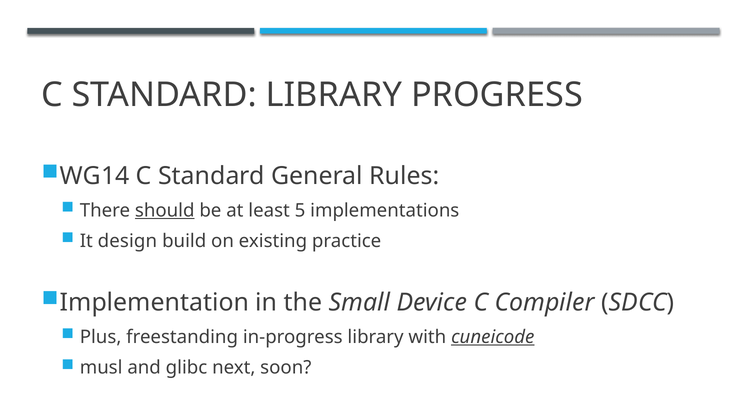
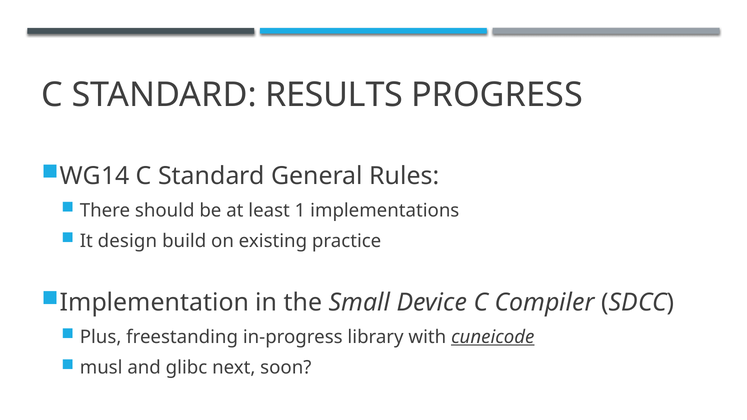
STANDARD LIBRARY: LIBRARY -> RESULTS
should underline: present -> none
5: 5 -> 1
